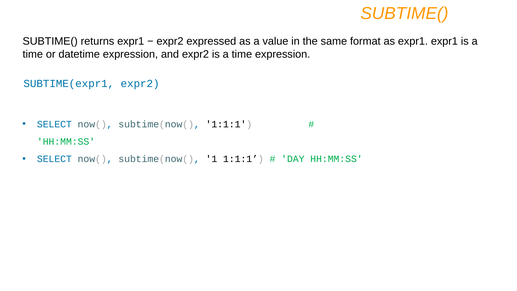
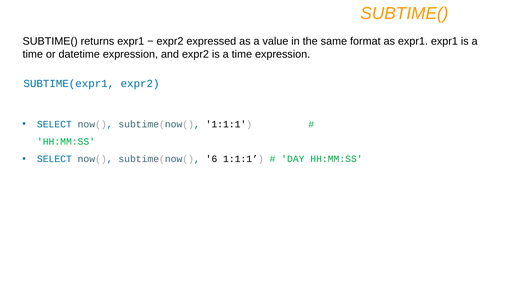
1: 1 -> 6
